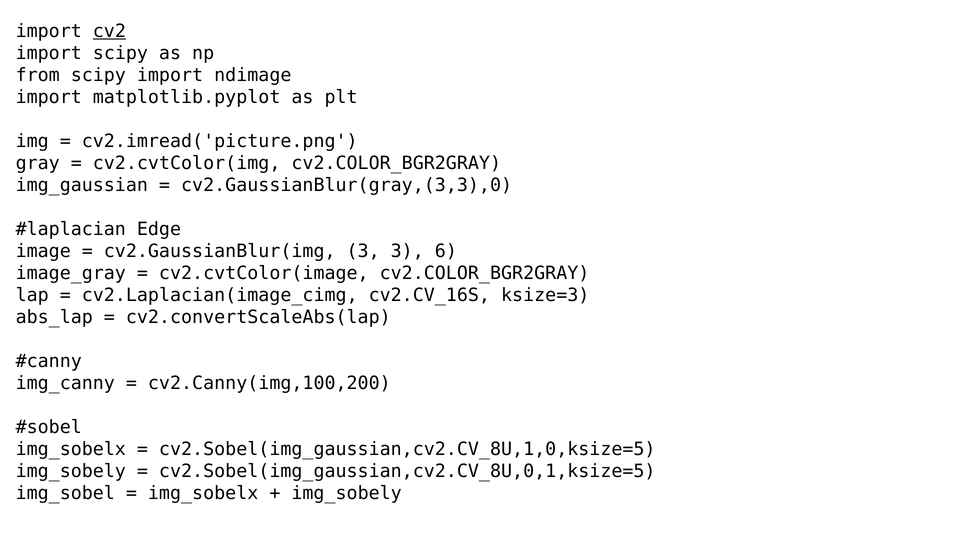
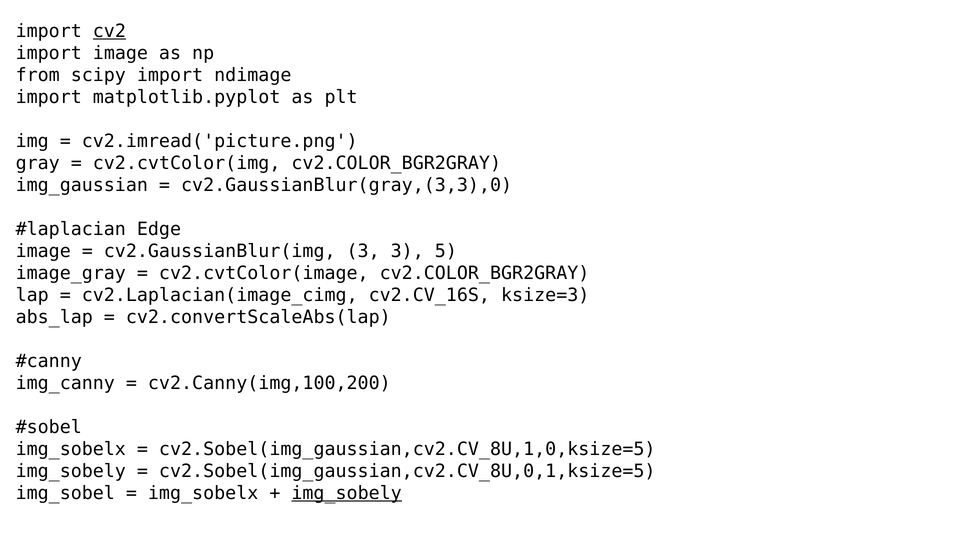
import scipy: scipy -> image
6: 6 -> 5
img_sobely at (347, 493) underline: none -> present
